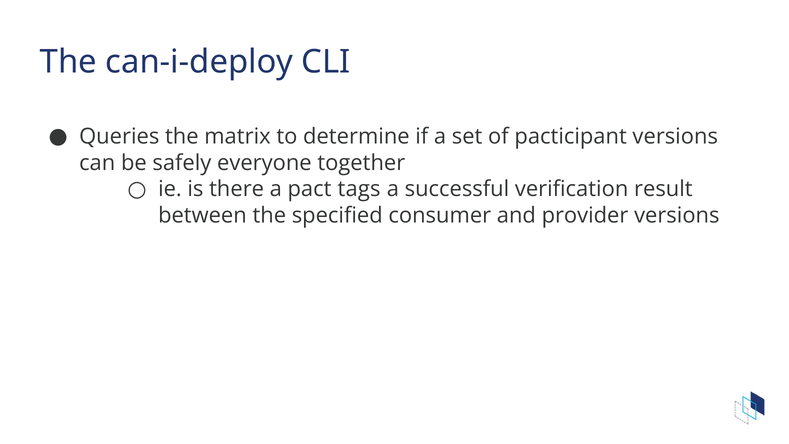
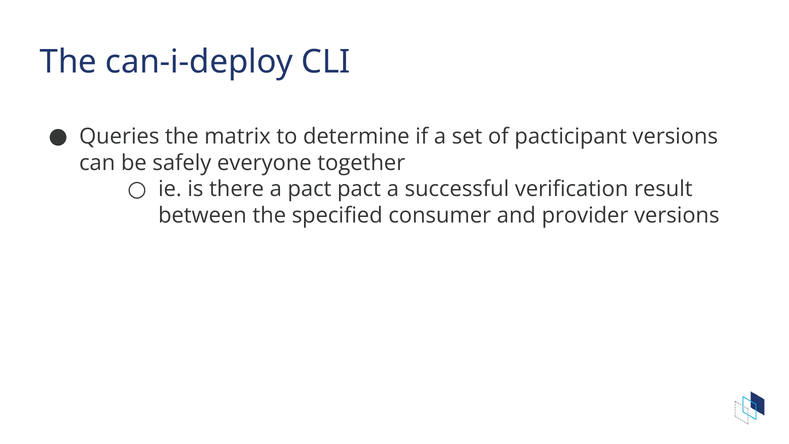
pact tags: tags -> pact
